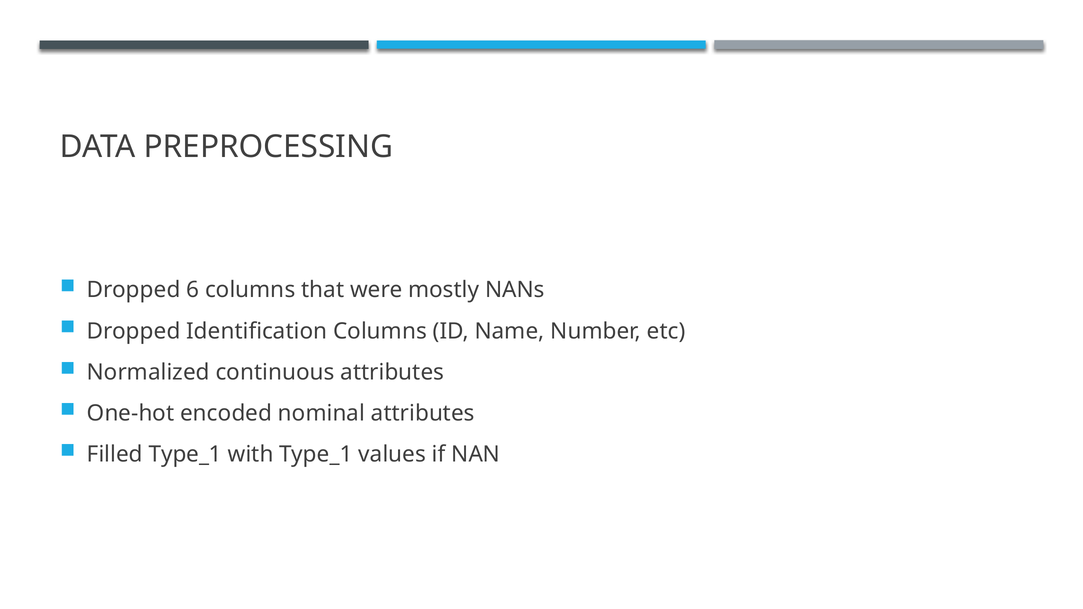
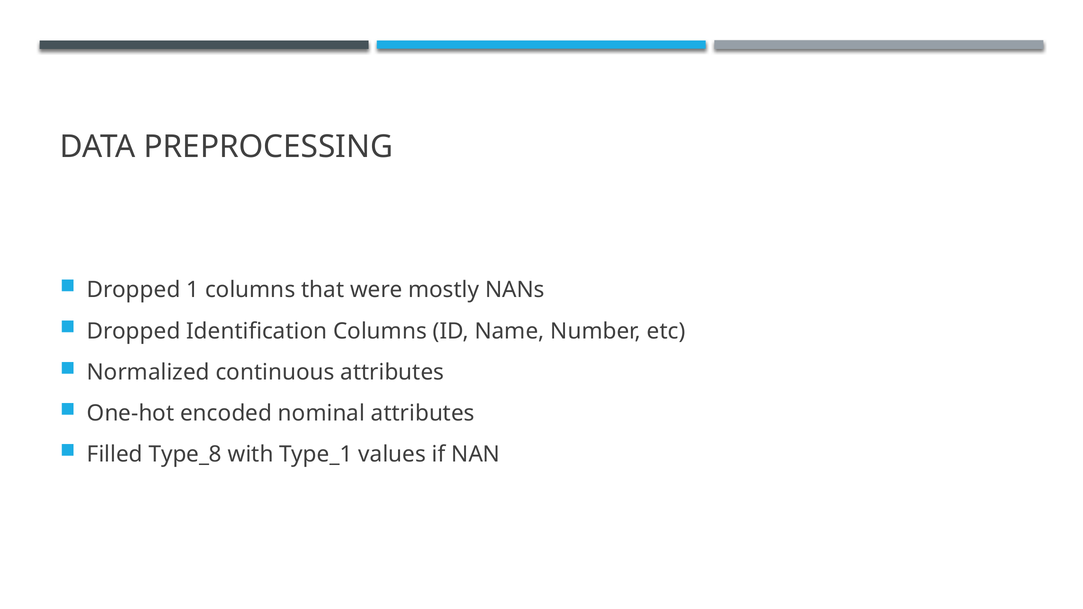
6: 6 -> 1
Filled Type_1: Type_1 -> Type_8
